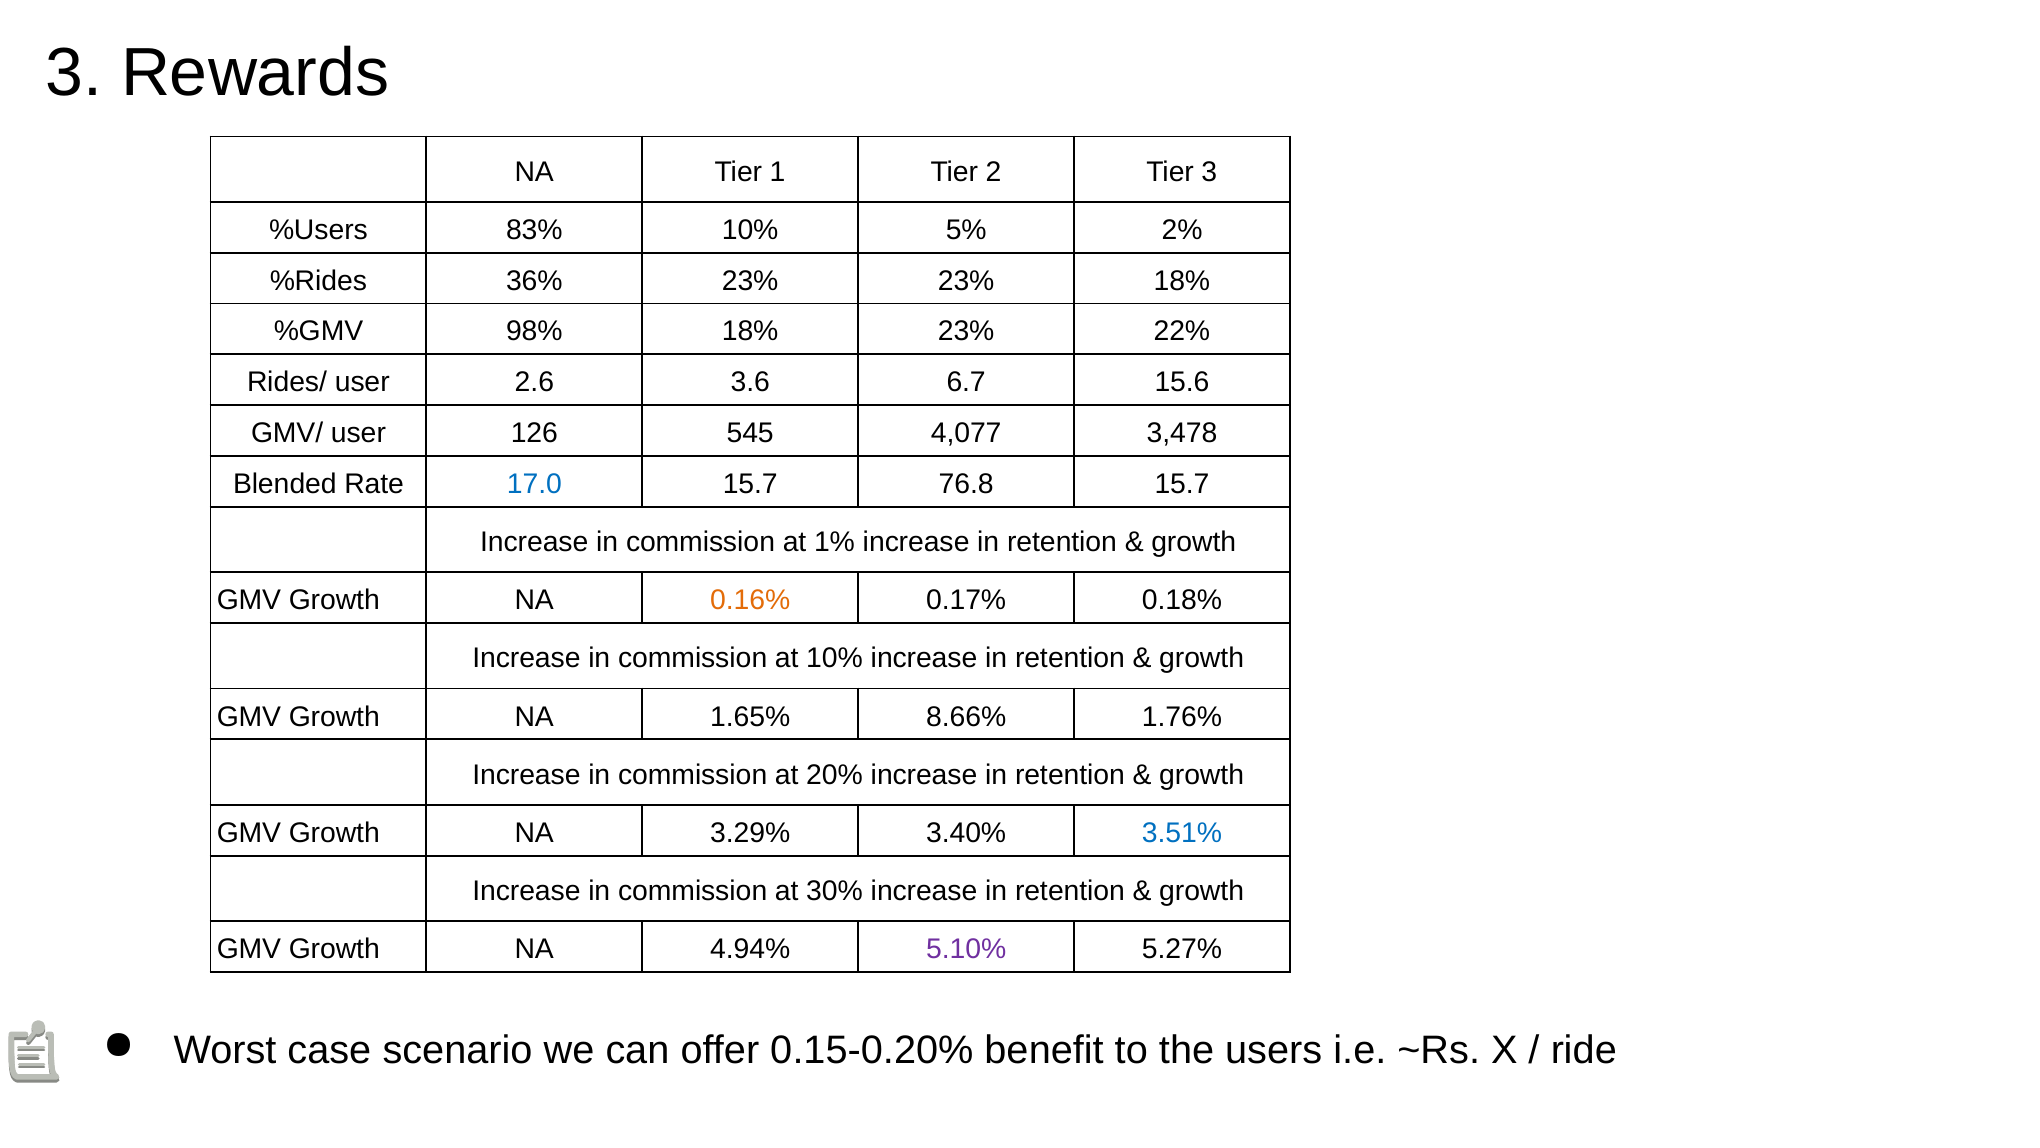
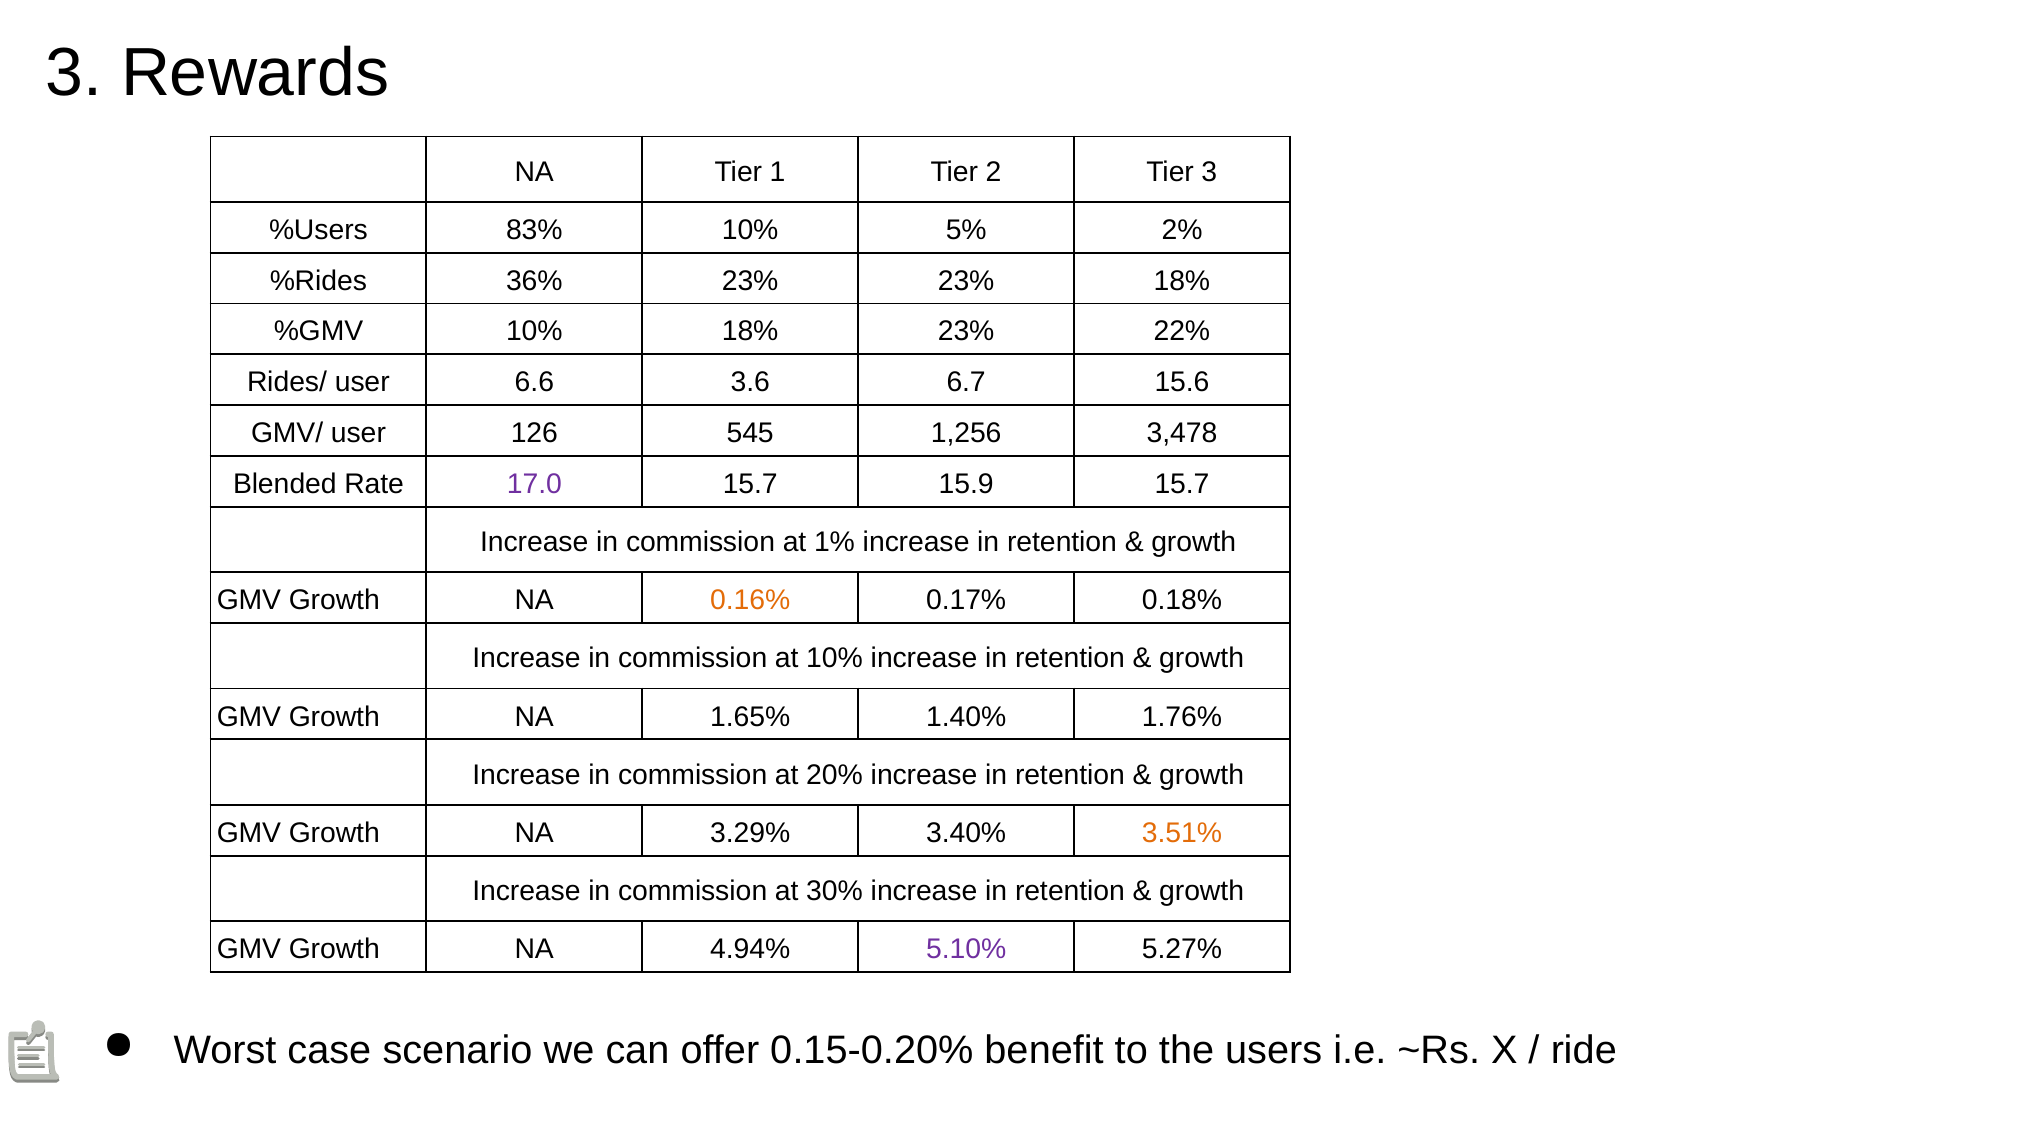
%GMV 98%: 98% -> 10%
2.6: 2.6 -> 6.6
4,077: 4,077 -> 1,256
17.0 colour: blue -> purple
76.8: 76.8 -> 15.9
8.66%: 8.66% -> 1.40%
3.51% colour: blue -> orange
